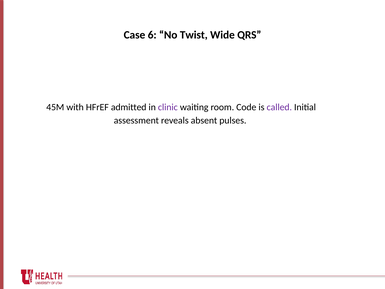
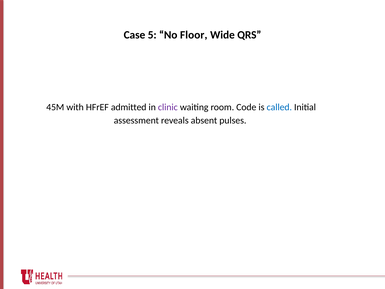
6: 6 -> 5
Twist: Twist -> Floor
called colour: purple -> blue
